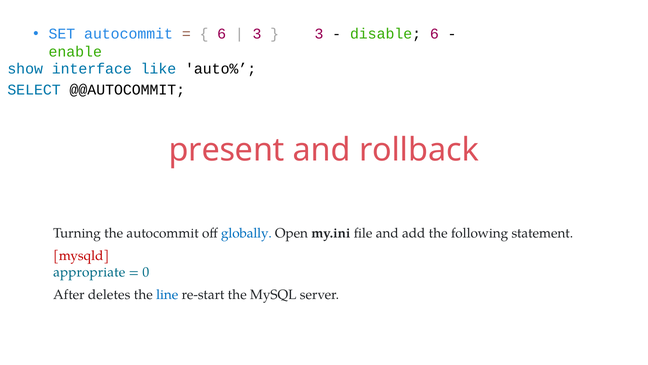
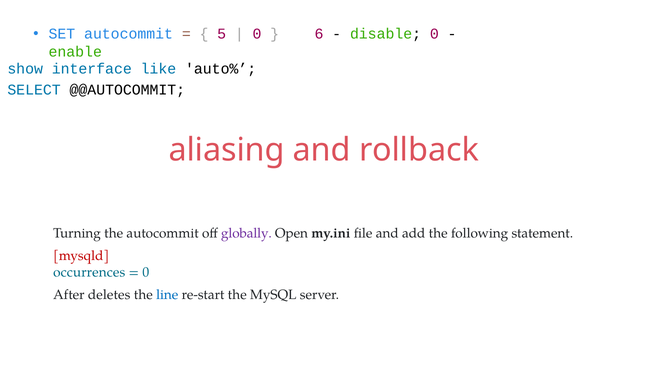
6 at (222, 34): 6 -> 5
3 at (257, 34): 3 -> 0
3 at (319, 34): 3 -> 6
disable 6: 6 -> 0
present: present -> aliasing
globally colour: blue -> purple
appropriate: appropriate -> occurrences
